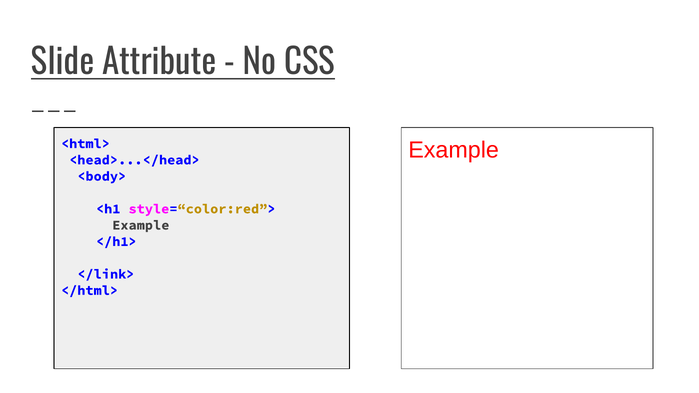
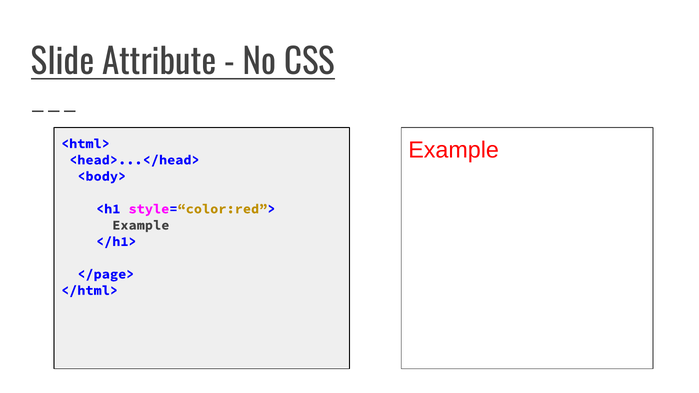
</link>: </link> -> </page>
